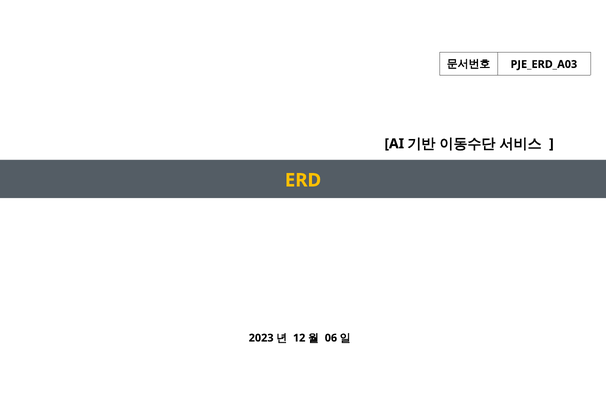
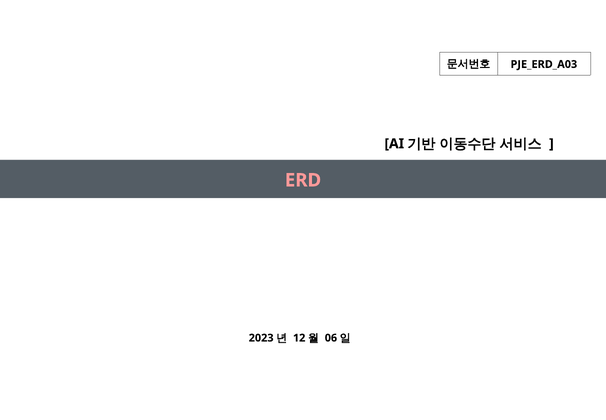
ERD colour: yellow -> pink
